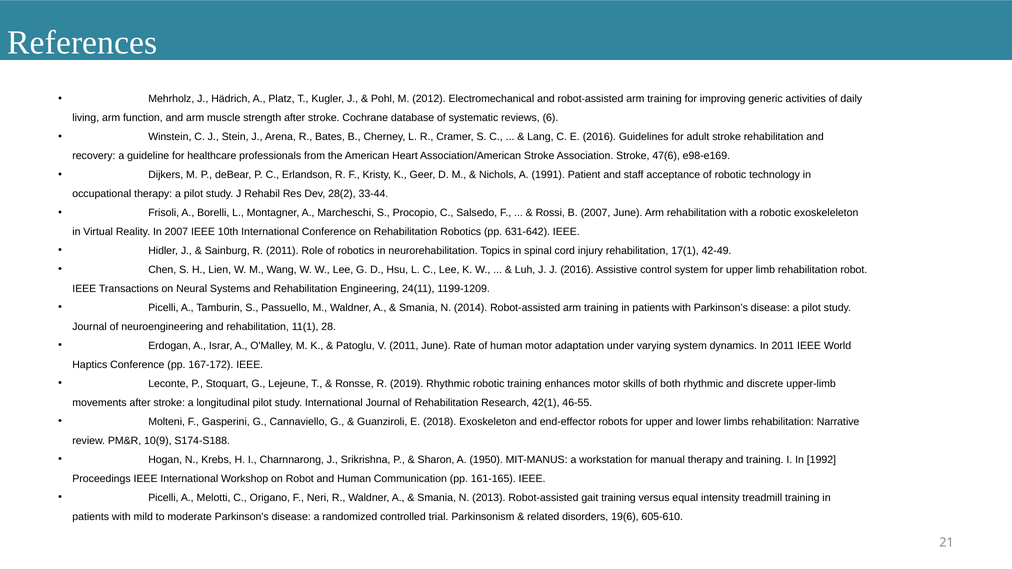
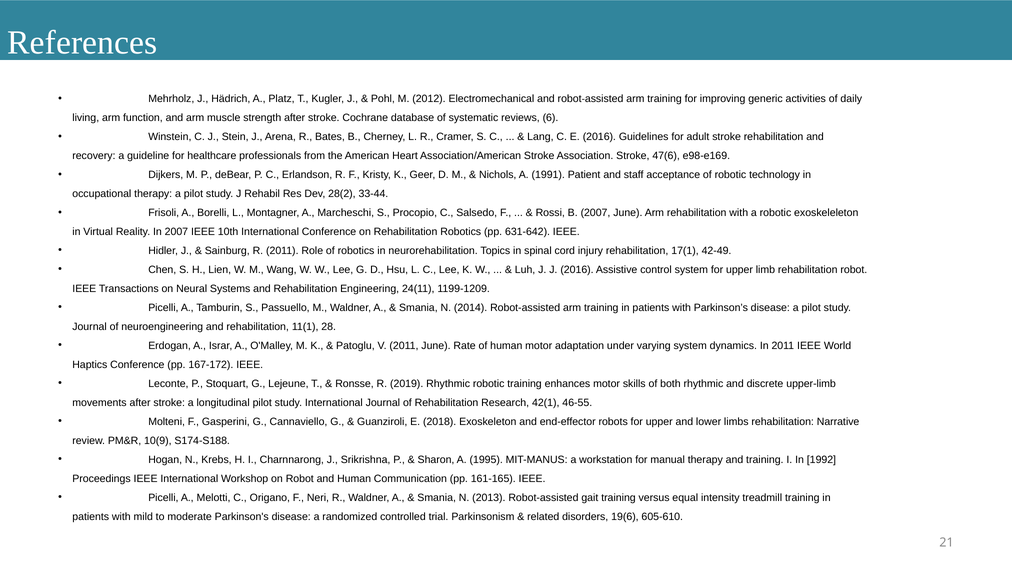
1950: 1950 -> 1995
